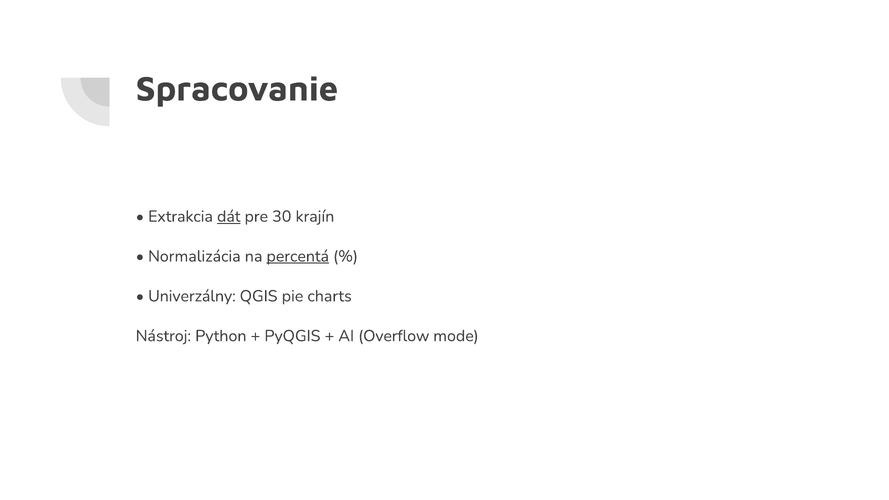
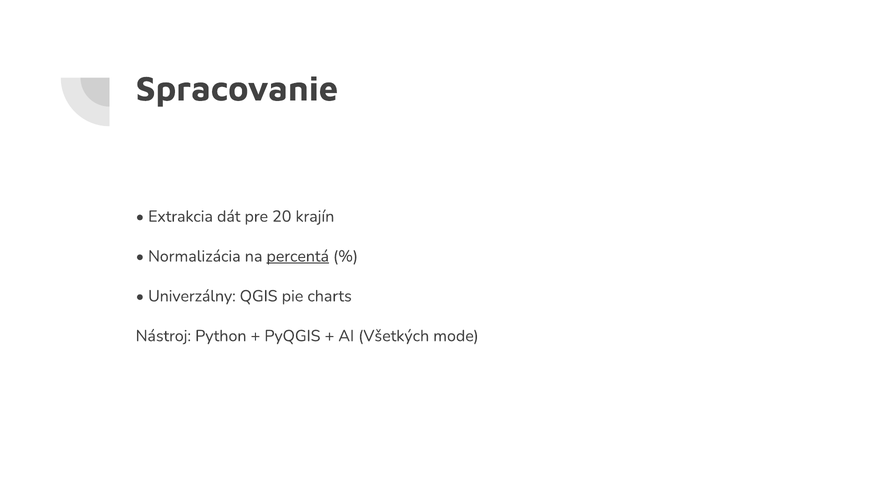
dát underline: present -> none
30: 30 -> 20
Overflow: Overflow -> Všetkých
